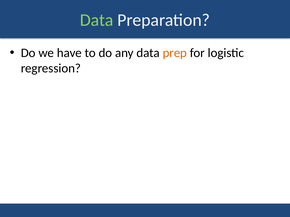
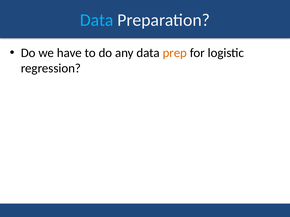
Data at (97, 20) colour: light green -> light blue
